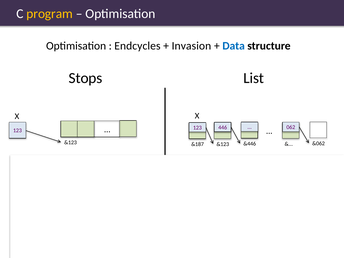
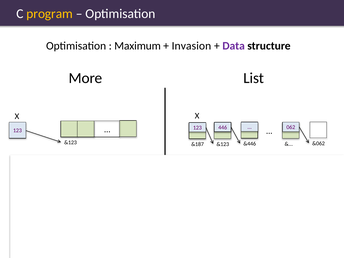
Endcycles: Endcycles -> Maximum
Data colour: blue -> purple
Stops: Stops -> More
